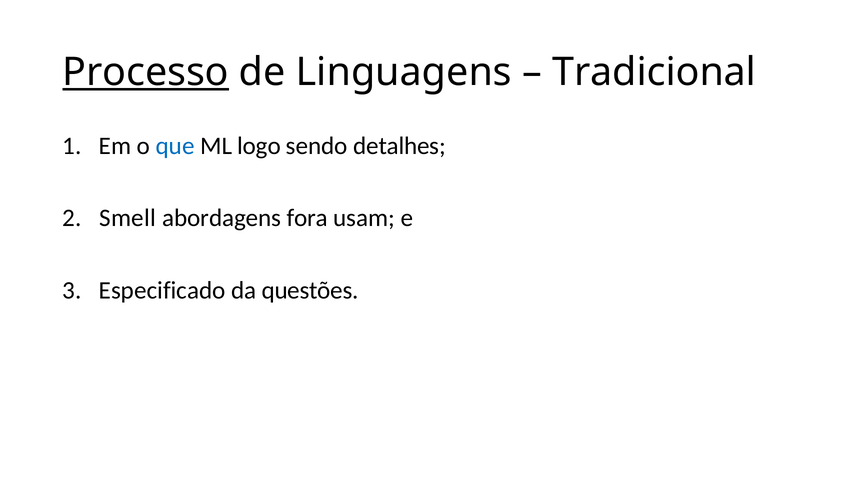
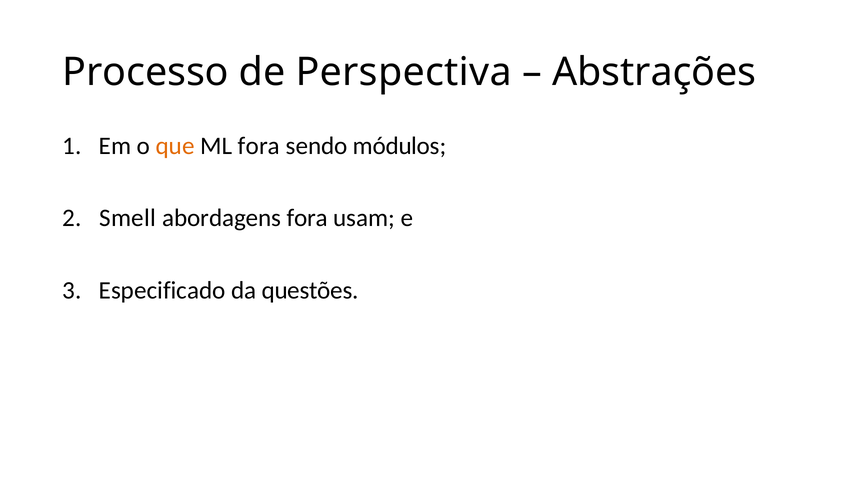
Processo underline: present -> none
Linguagens: Linguagens -> Perspectiva
Tradicional: Tradicional -> Abstrações
que colour: blue -> orange
ML logo: logo -> fora
detalhes: detalhes -> módulos
